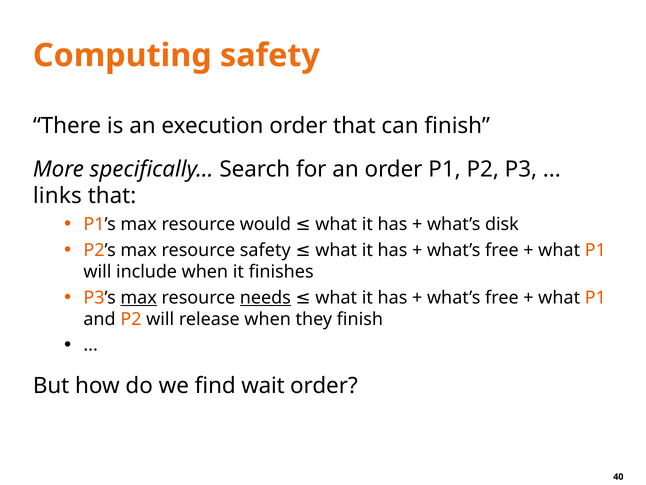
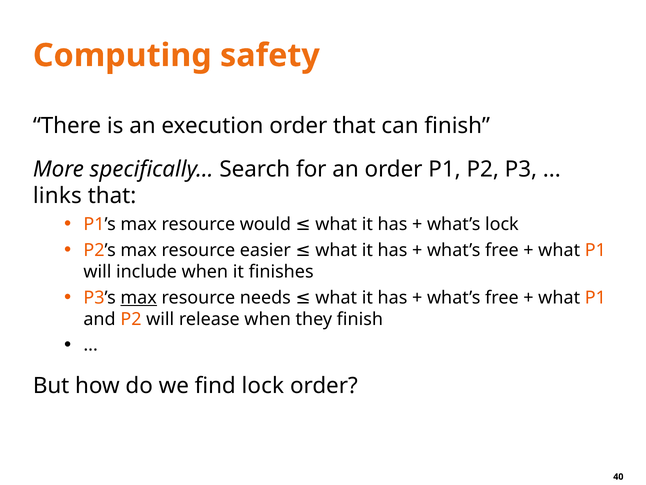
what’s disk: disk -> lock
resource safety: safety -> easier
needs underline: present -> none
find wait: wait -> lock
